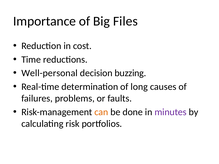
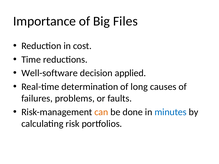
Well-personal: Well-personal -> Well-software
buzzing: buzzing -> applied
minutes colour: purple -> blue
